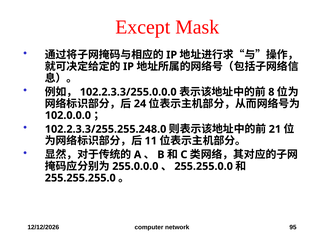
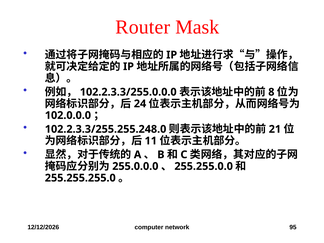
Except: Except -> Router
